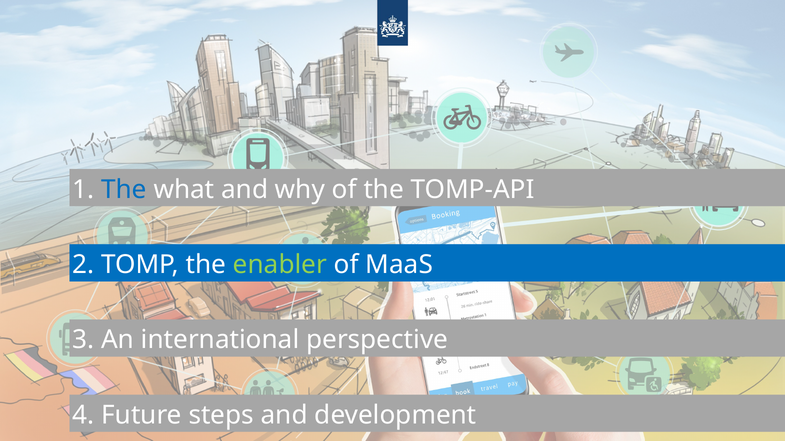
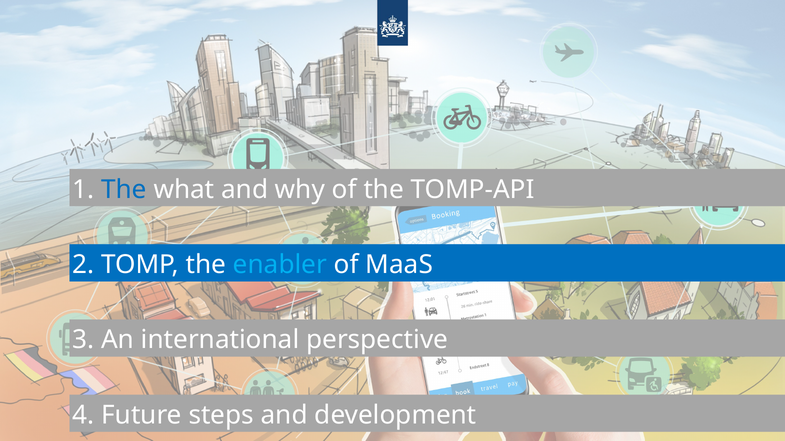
enabler colour: light green -> light blue
